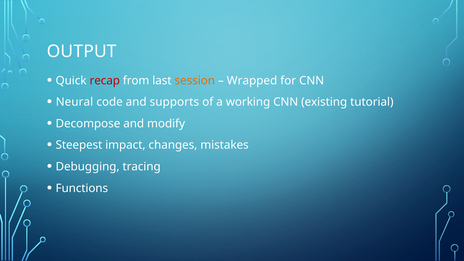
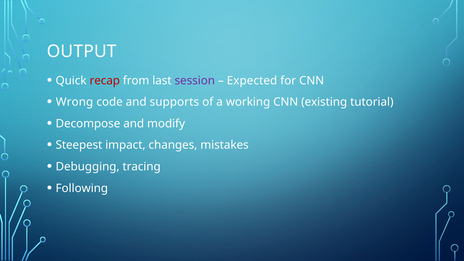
session colour: orange -> purple
Wrapped: Wrapped -> Expected
Neural: Neural -> Wrong
Functions: Functions -> Following
